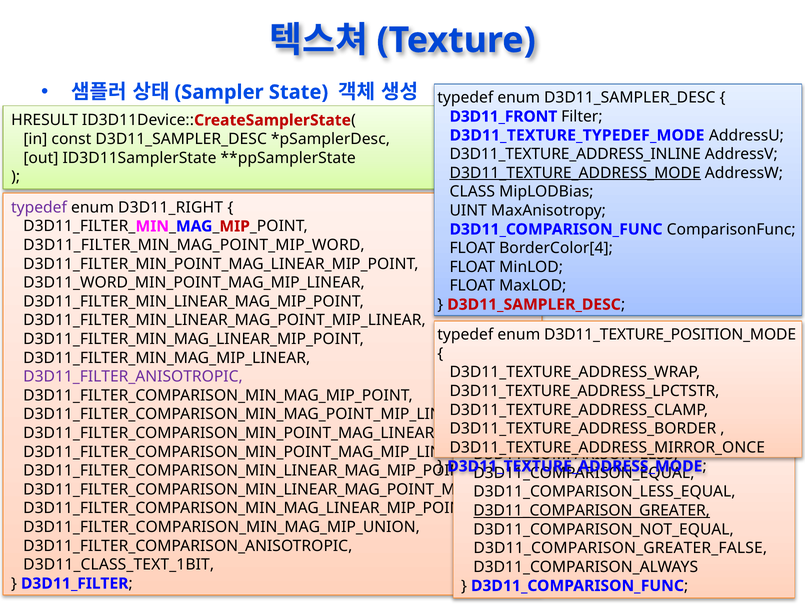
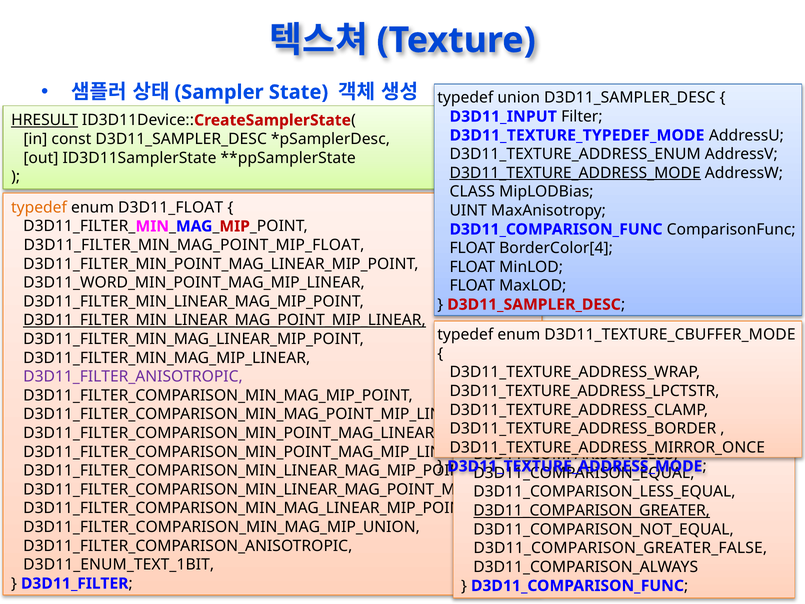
enum at (519, 98): enum -> union
D3D11_FRONT: D3D11_FRONT -> D3D11_INPUT
HRESULT underline: none -> present
D3D11_TEXTURE_ADDRESS_INLINE: D3D11_TEXTURE_ADDRESS_INLINE -> D3D11_TEXTURE_ADDRESS_ENUM
typedef at (39, 207) colour: purple -> orange
D3D11_RIGHT: D3D11_RIGHT -> D3D11_FLOAT
D3D11_FILTER_MIN_MAG_POINT_MIP_WORD: D3D11_FILTER_MIN_MAG_POINT_MIP_WORD -> D3D11_FILTER_MIN_MAG_POINT_MIP_FLOAT
D3D11_FILTER_MIN_LINEAR_MAG_POINT_MIP_LINEAR underline: none -> present
D3D11_TEXTURE_POSITION_MODE: D3D11_TEXTURE_POSITION_MODE -> D3D11_TEXTURE_CBUFFER_MODE
D3D11_CLASS_TEXT_1BIT: D3D11_CLASS_TEXT_1BIT -> D3D11_ENUM_TEXT_1BIT
